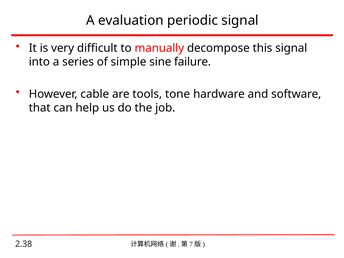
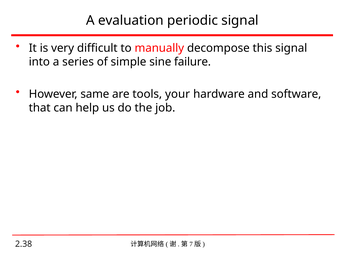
cable: cable -> same
tone: tone -> your
